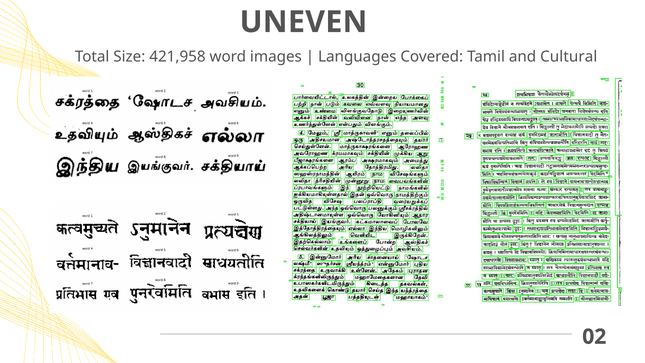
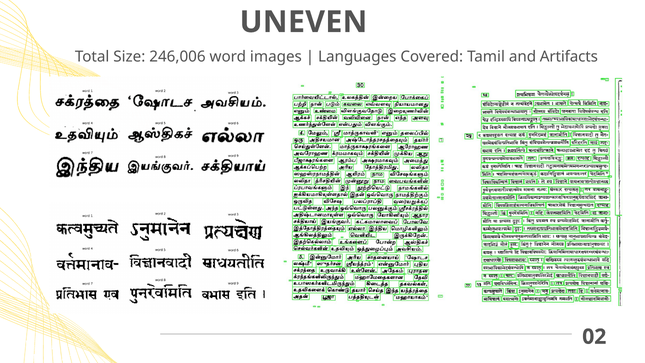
421,958: 421,958 -> 246,006
Cultural: Cultural -> Artifacts
